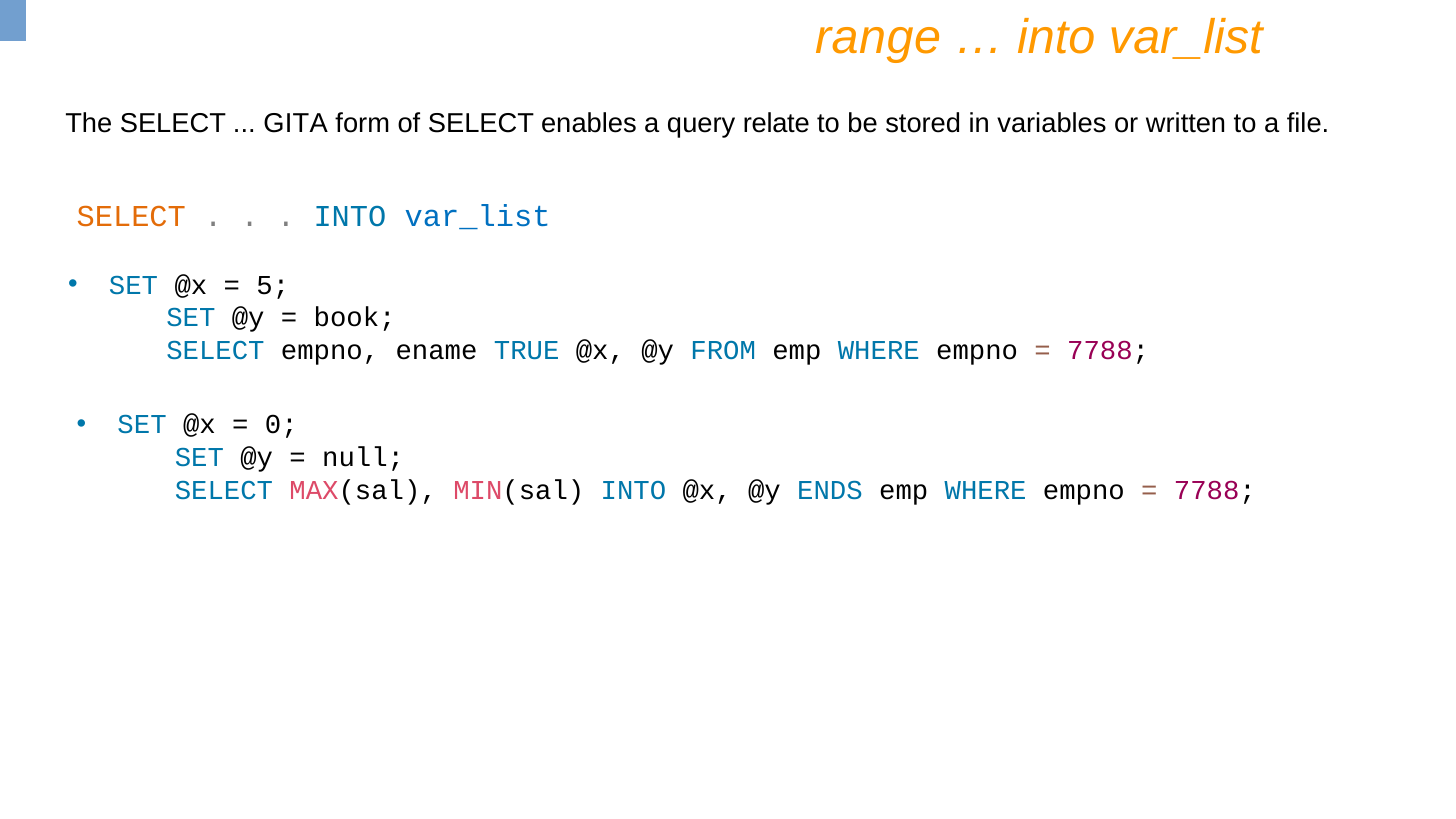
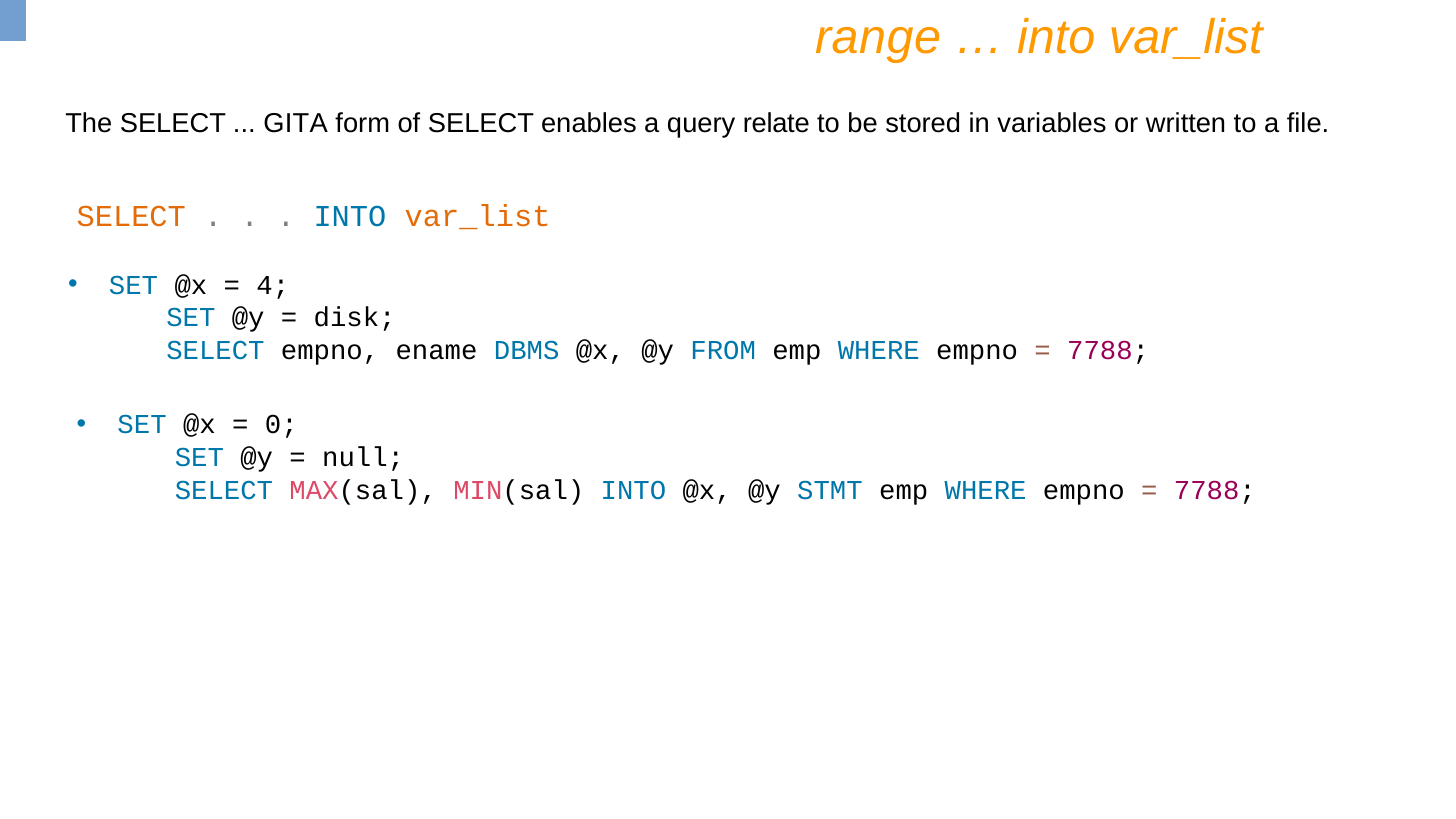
var_list at (478, 217) colour: blue -> orange
5: 5 -> 4
book: book -> disk
TRUE: TRUE -> DBMS
ENDS: ENDS -> STMT
